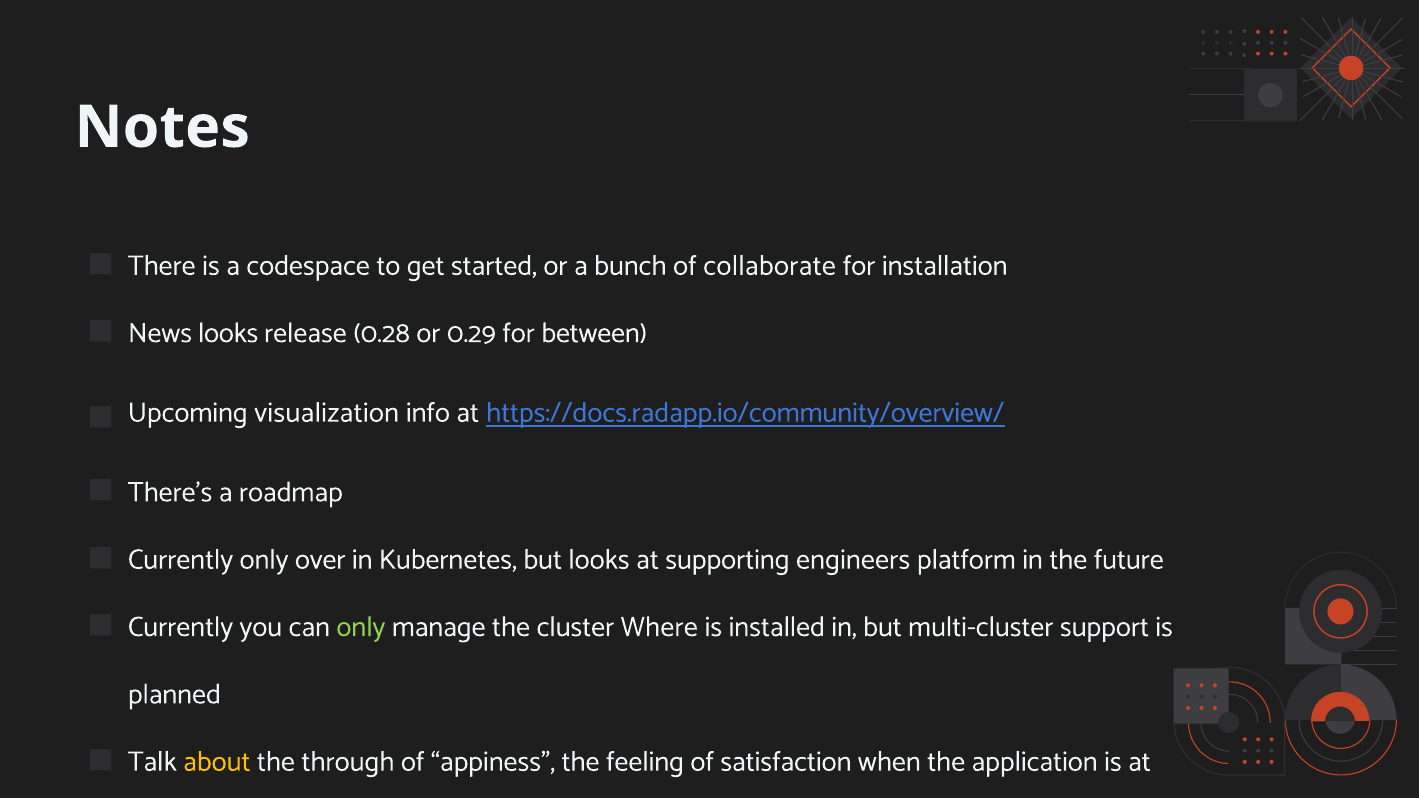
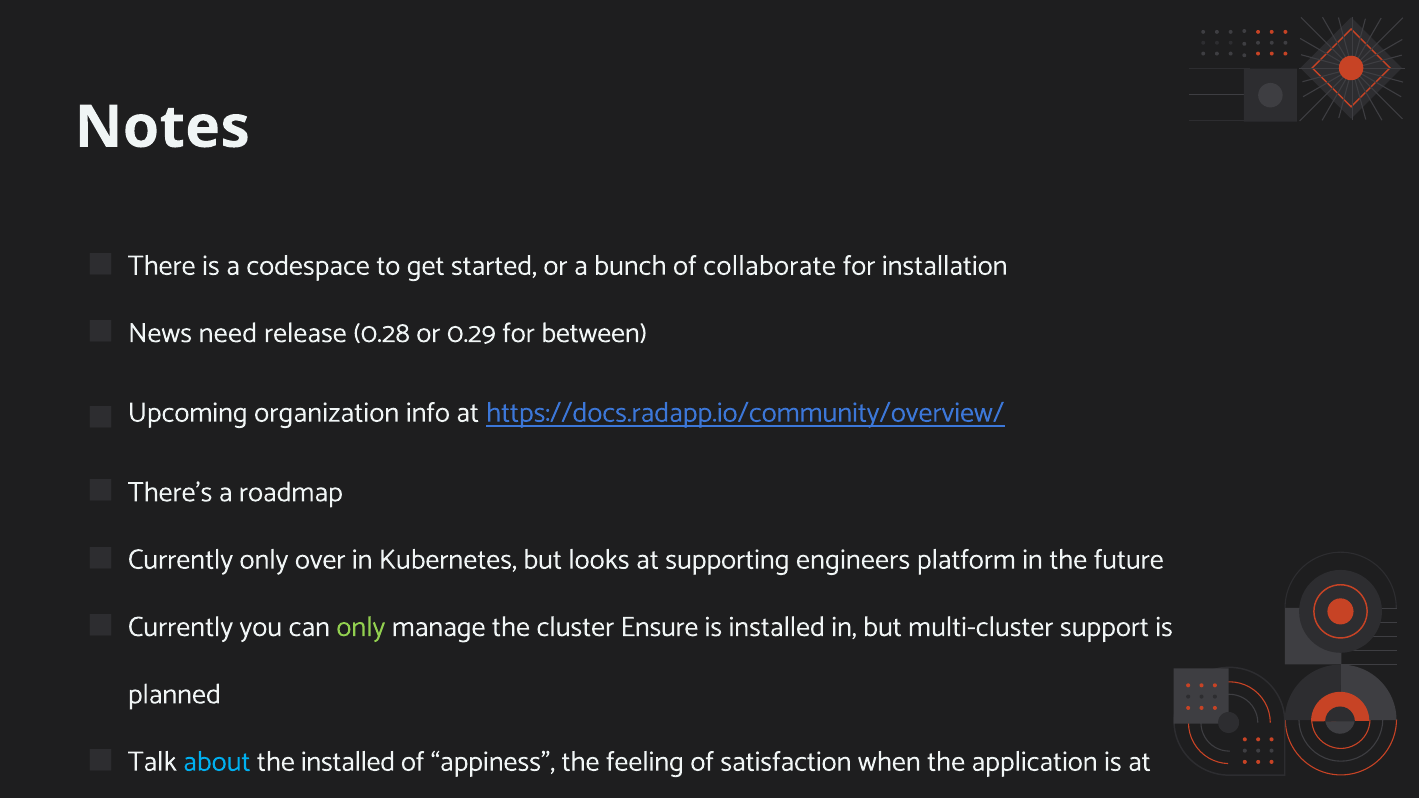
News looks: looks -> need
visualization: visualization -> organization
Where: Where -> Ensure
about colour: yellow -> light blue
the through: through -> installed
